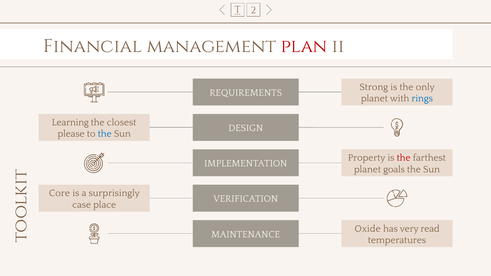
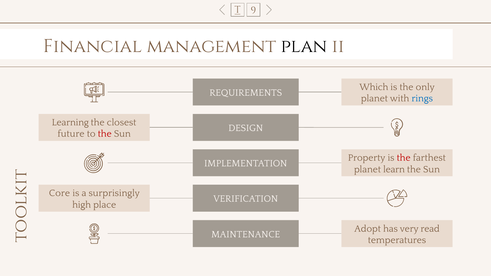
2: 2 -> 9
plan colour: red -> black
Strong: Strong -> Which
please: please -> future
the at (105, 134) colour: blue -> red
goals: goals -> learn
case: case -> high
Oxide: Oxide -> Adopt
